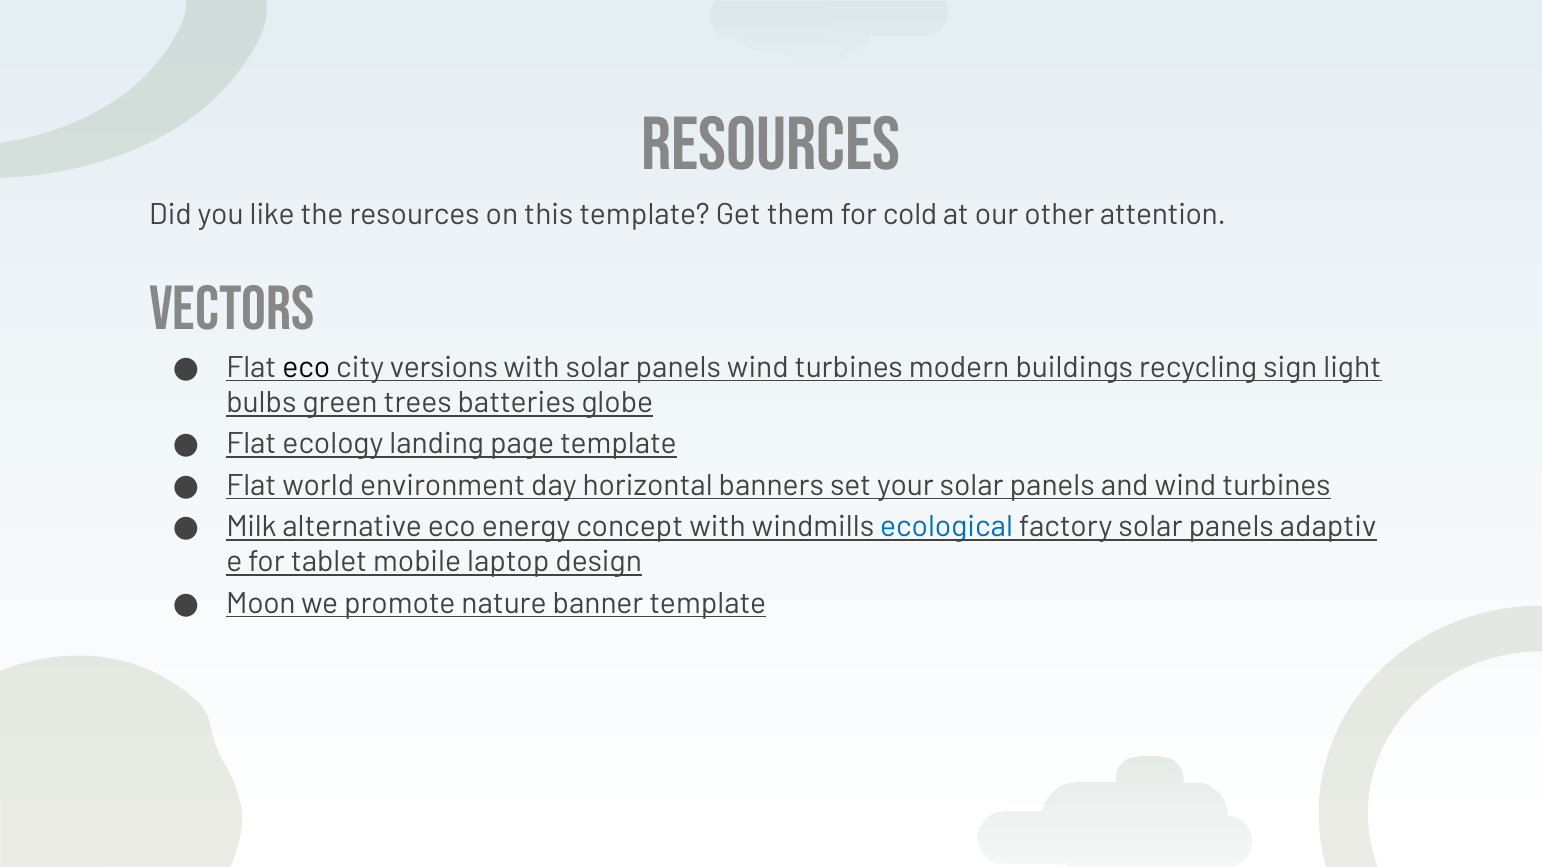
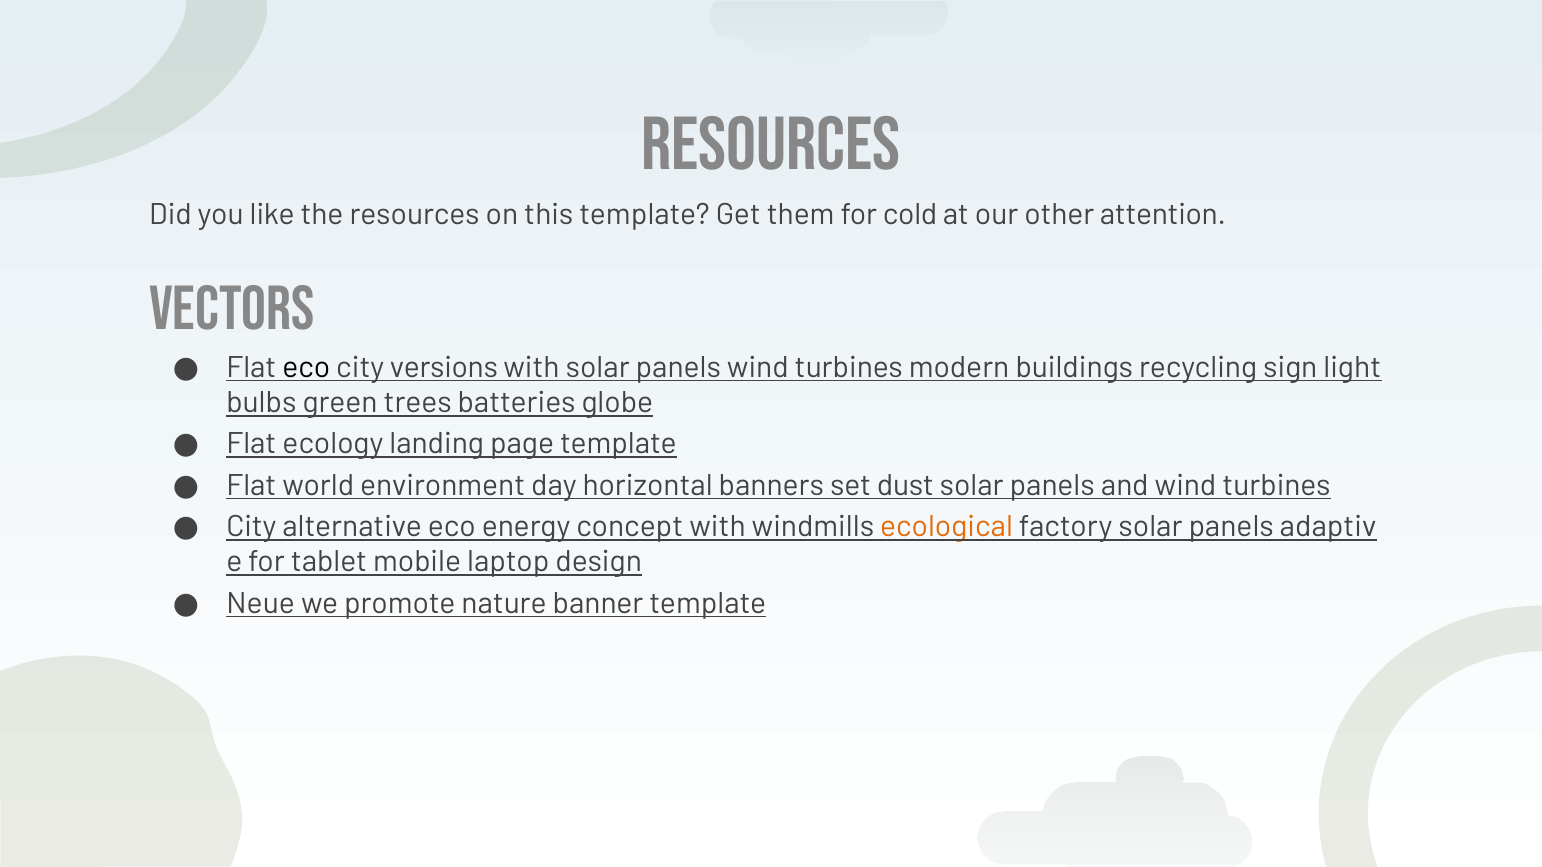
your: your -> dust
Milk at (251, 527): Milk -> City
ecological colour: blue -> orange
Moon: Moon -> Neue
